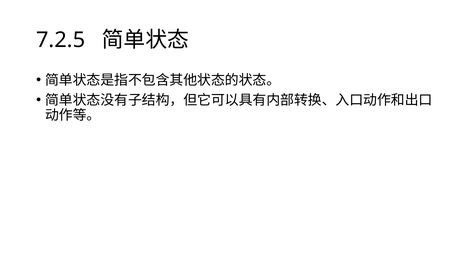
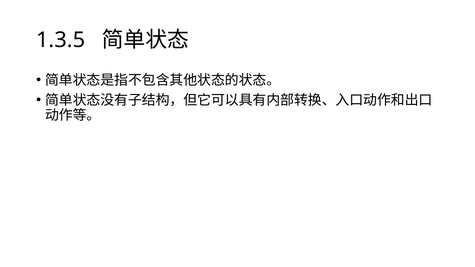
7.2.5: 7.2.5 -> 1.3.5
